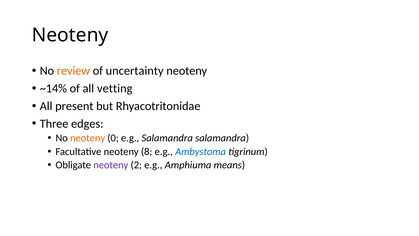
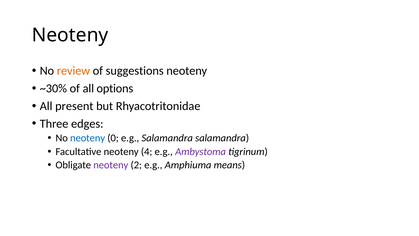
uncertainty: uncertainty -> suggestions
~14%: ~14% -> ~30%
vetting: vetting -> options
neoteny at (88, 138) colour: orange -> blue
8: 8 -> 4
Ambystoma colour: blue -> purple
